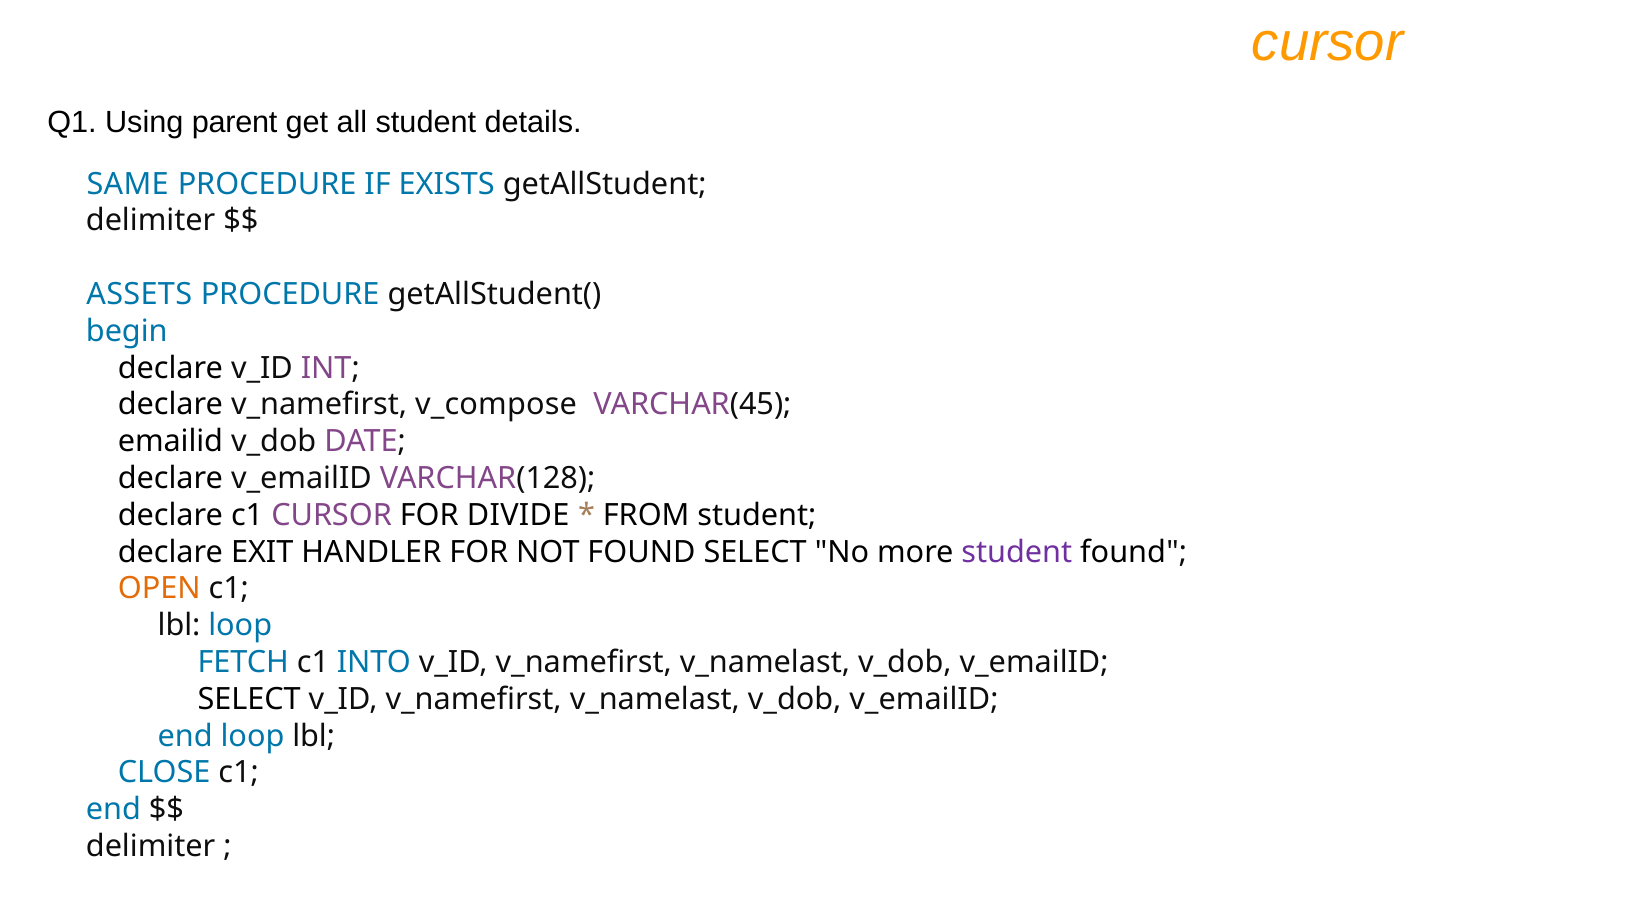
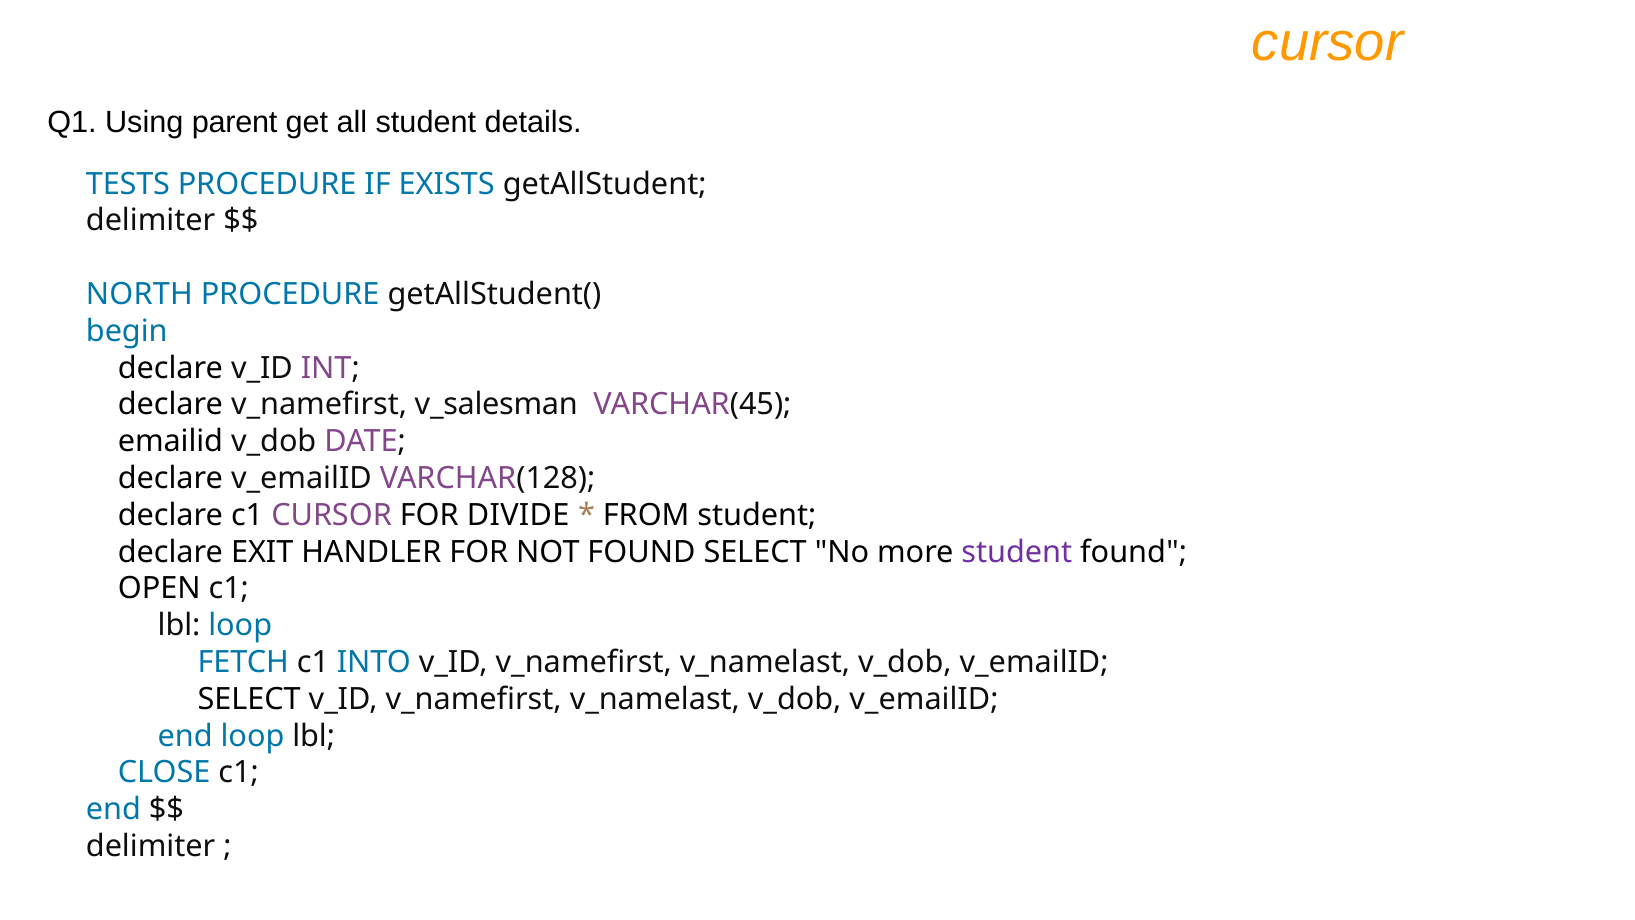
SAME: SAME -> TESTS
ASSETS: ASSETS -> NORTH
v_compose: v_compose -> v_salesman
OPEN colour: orange -> black
